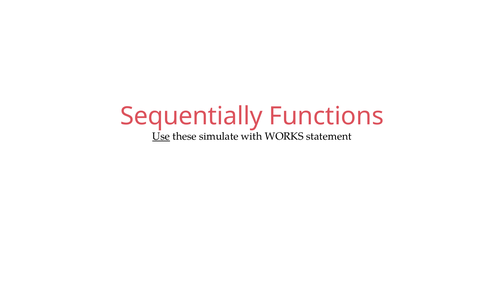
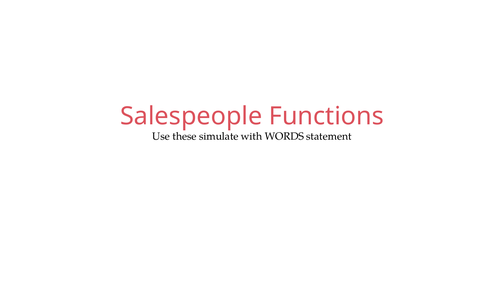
Sequentially: Sequentially -> Salespeople
Use underline: present -> none
WORKS: WORKS -> WORDS
